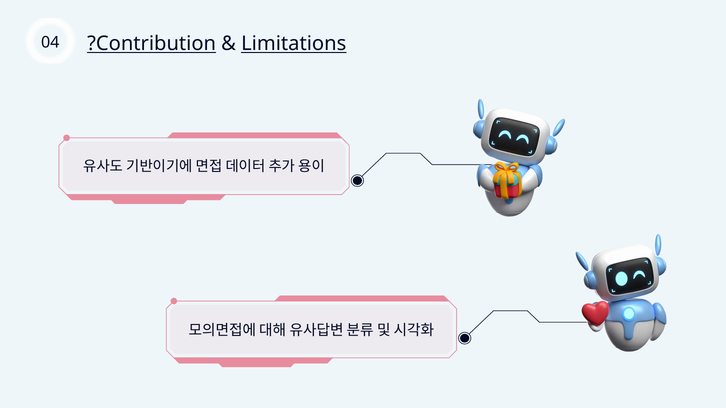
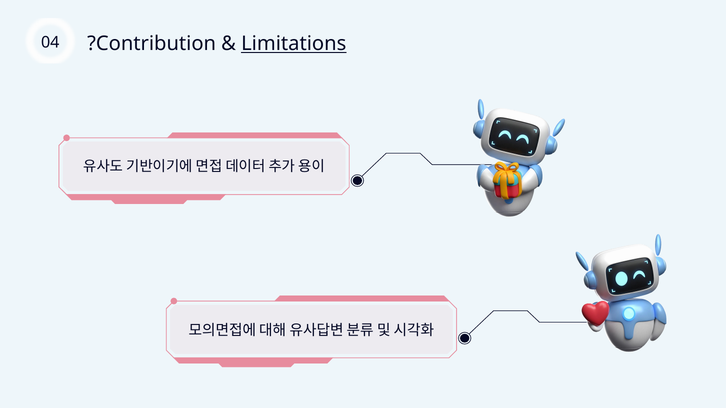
?Contribution underline: present -> none
